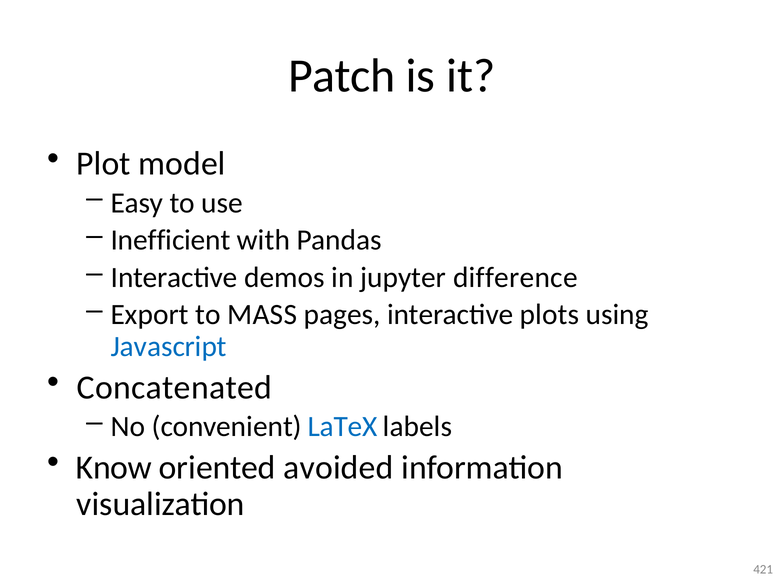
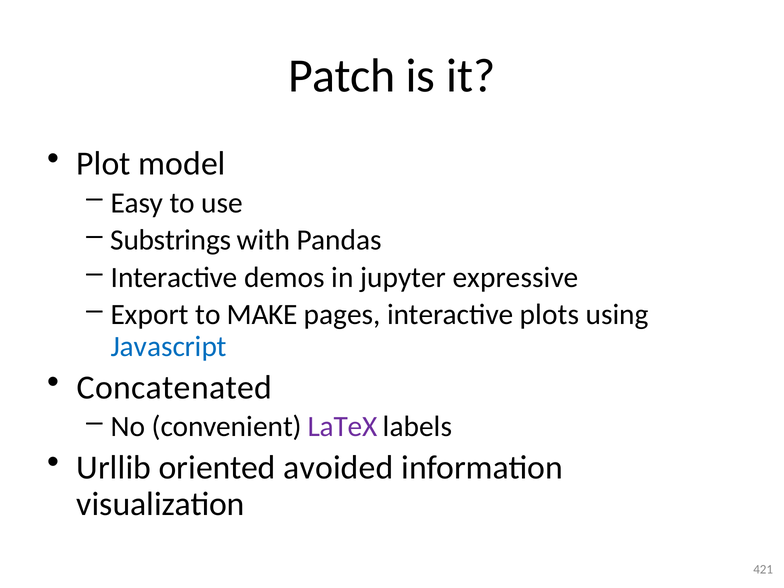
Inefficient: Inefficient -> Substrings
difference: difference -> expressive
MASS: MASS -> MAKE
LaTeX colour: blue -> purple
Know: Know -> Urllib
